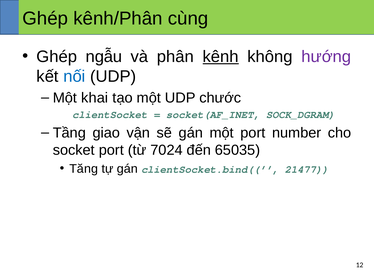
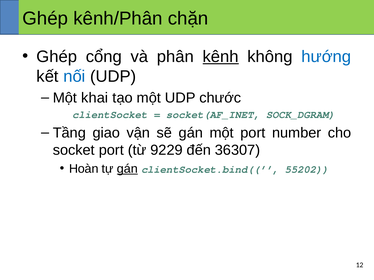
cùng: cùng -> chặn
ngẫu: ngẫu -> cổng
hướng colour: purple -> blue
7024: 7024 -> 9229
65035: 65035 -> 36307
Tăng: Tăng -> Hoàn
gán at (127, 169) underline: none -> present
21477: 21477 -> 55202
